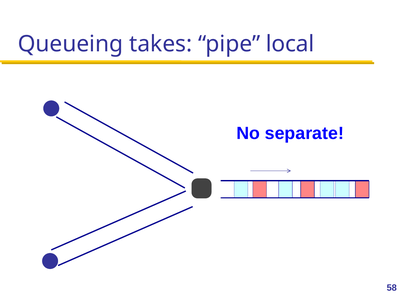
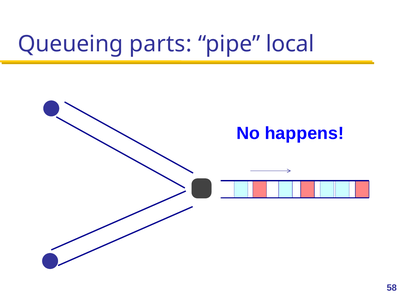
takes: takes -> parts
separate: separate -> happens
